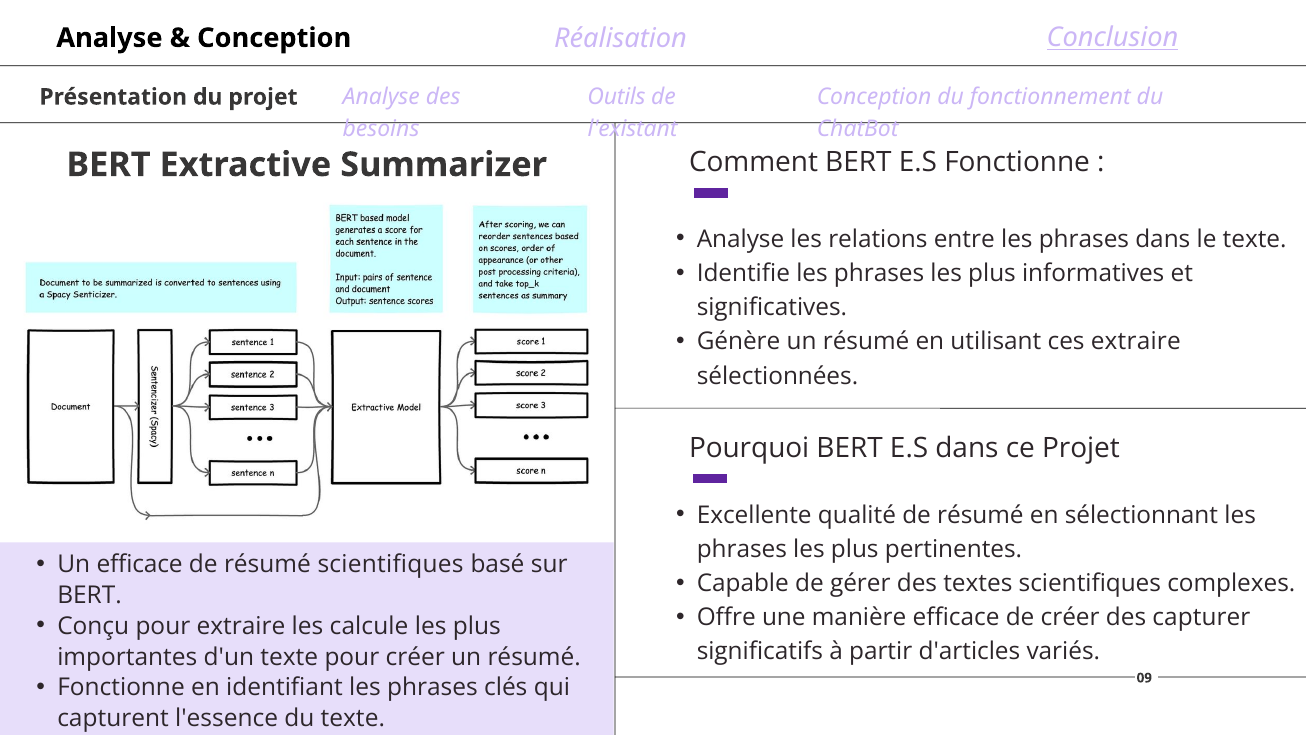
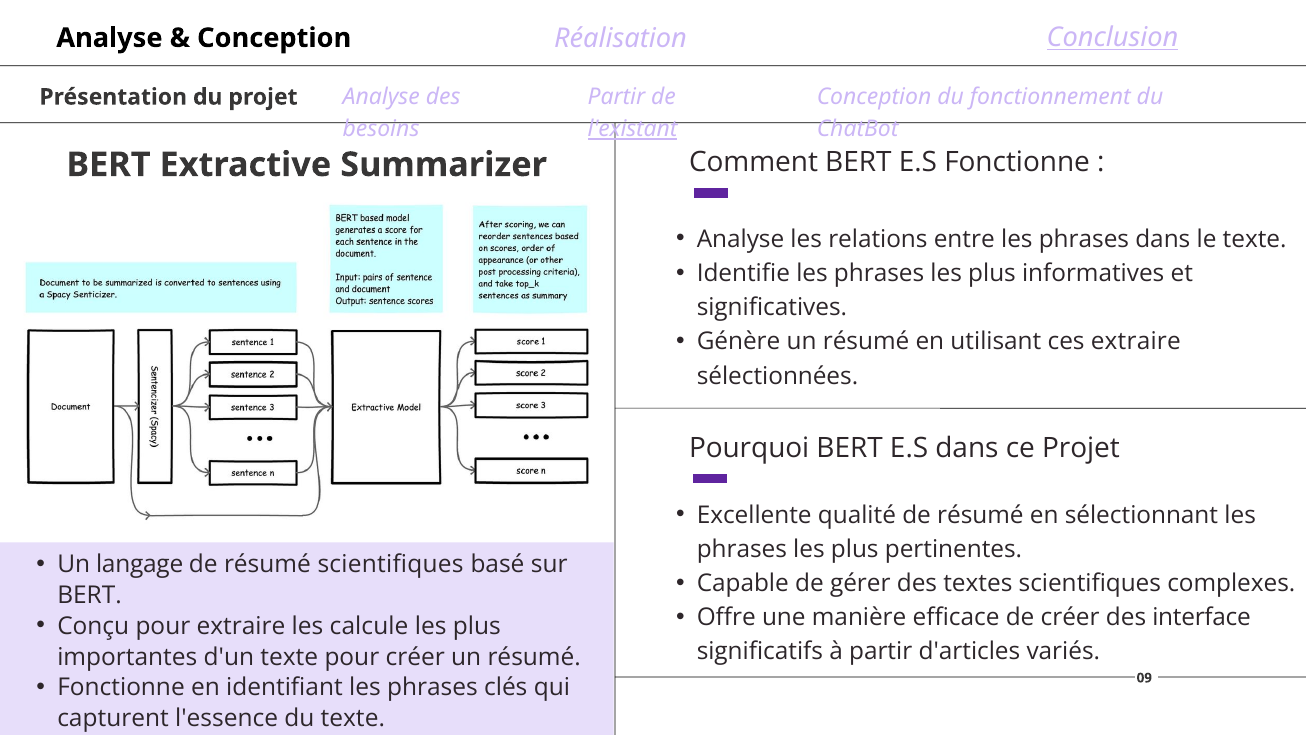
Outils at (617, 97): Outils -> Partir
l'existant underline: none -> present
Un efficace: efficace -> langage
capturer: capturer -> interface
